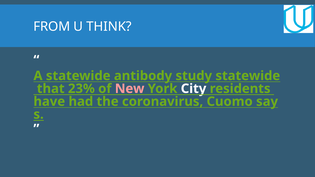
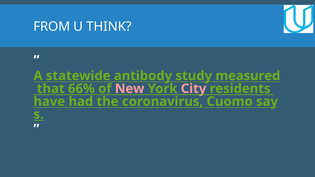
study statewide: statewide -> measured
23%: 23% -> 66%
City colour: white -> pink
